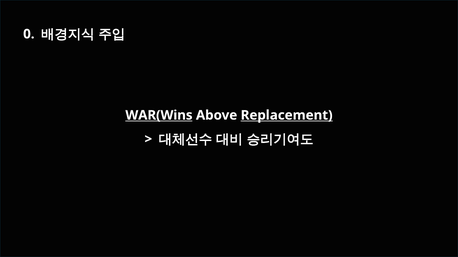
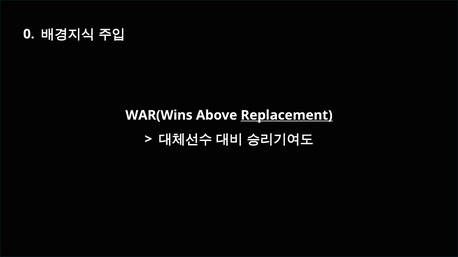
WAR(Wins underline: present -> none
